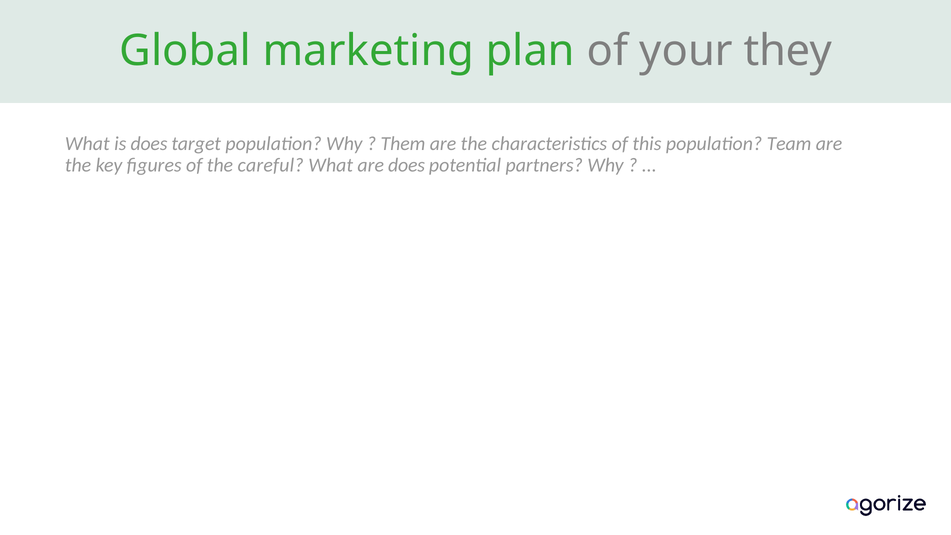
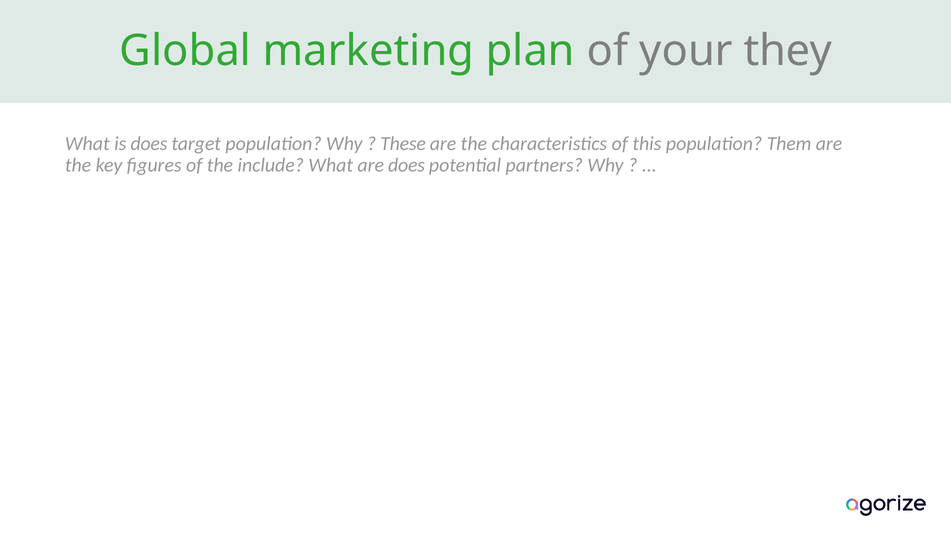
Them: Them -> These
Team: Team -> Them
careful: careful -> include
